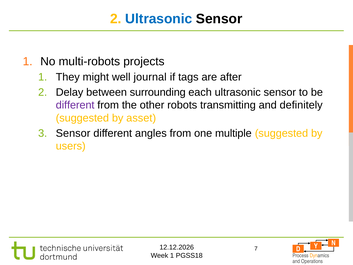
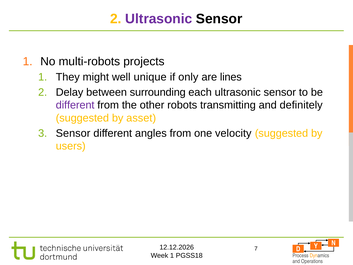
Ultrasonic at (159, 19) colour: blue -> purple
journal: journal -> unique
tags: tags -> only
after: after -> lines
multiple: multiple -> velocity
